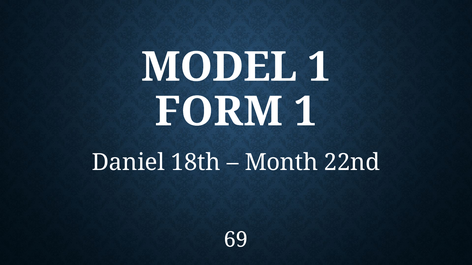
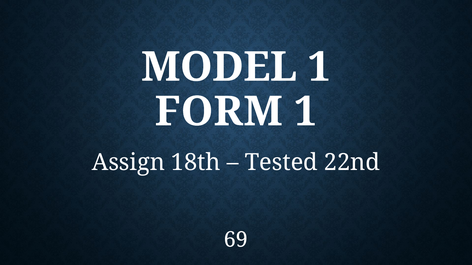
Daniel: Daniel -> Assign
Month: Month -> Tested
